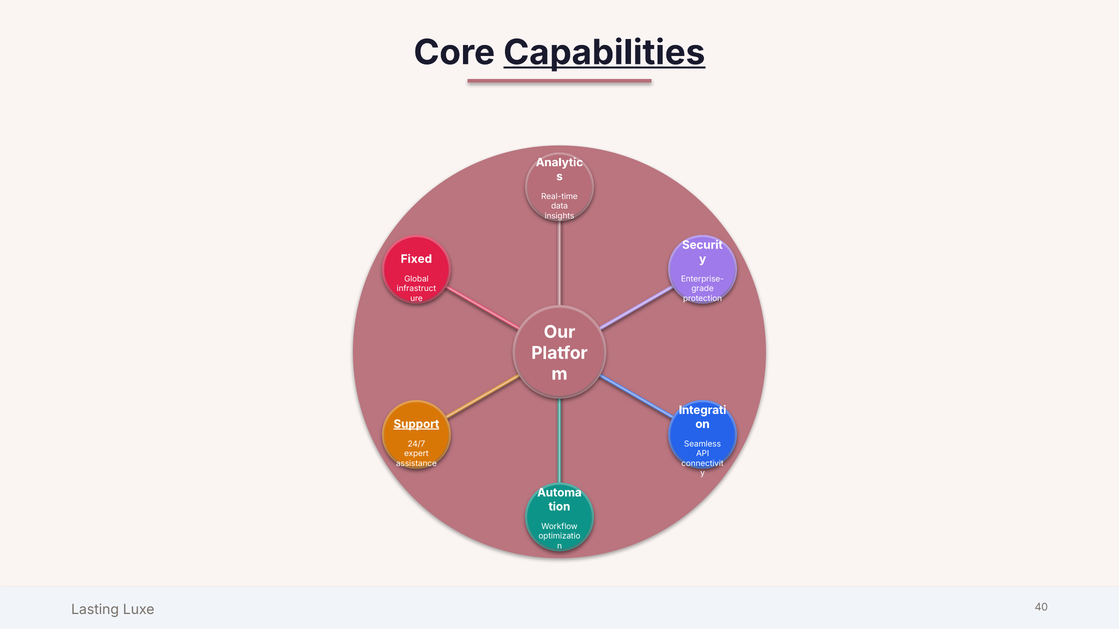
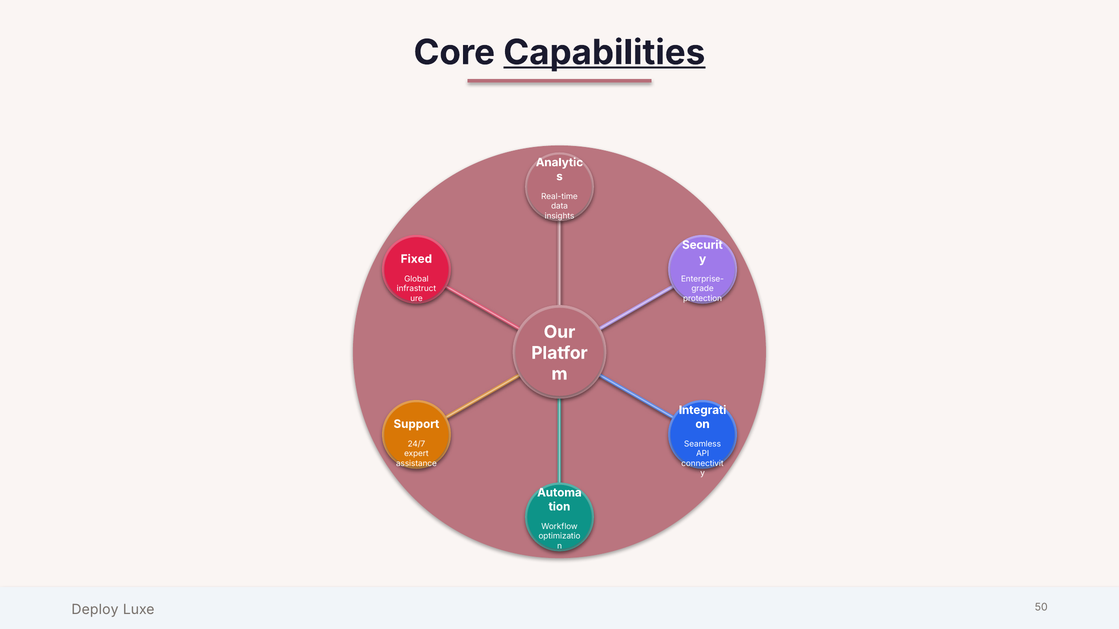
Support underline: present -> none
Lasting: Lasting -> Deploy
40: 40 -> 50
